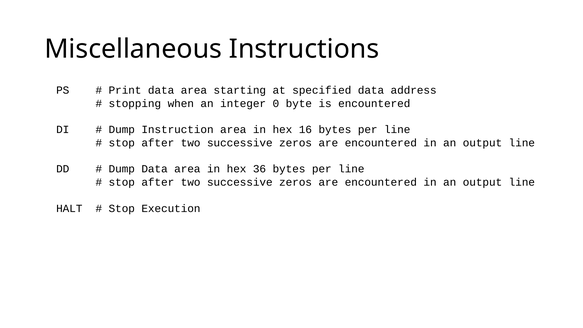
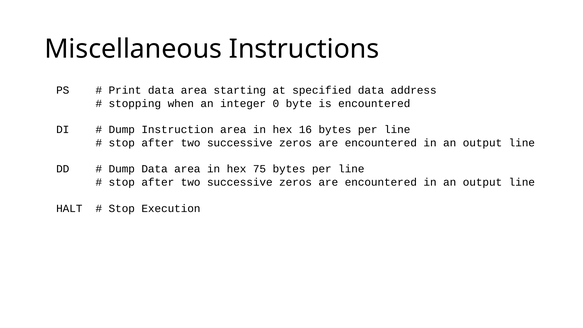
36: 36 -> 75
